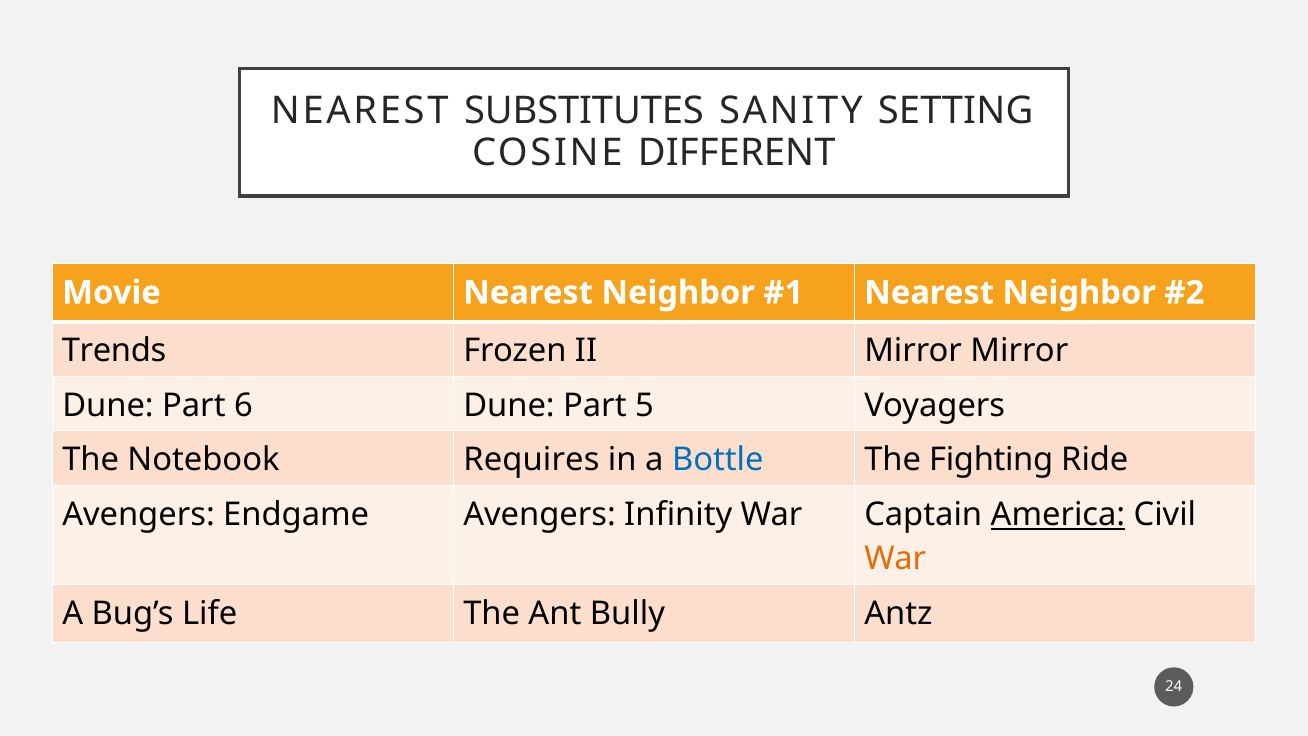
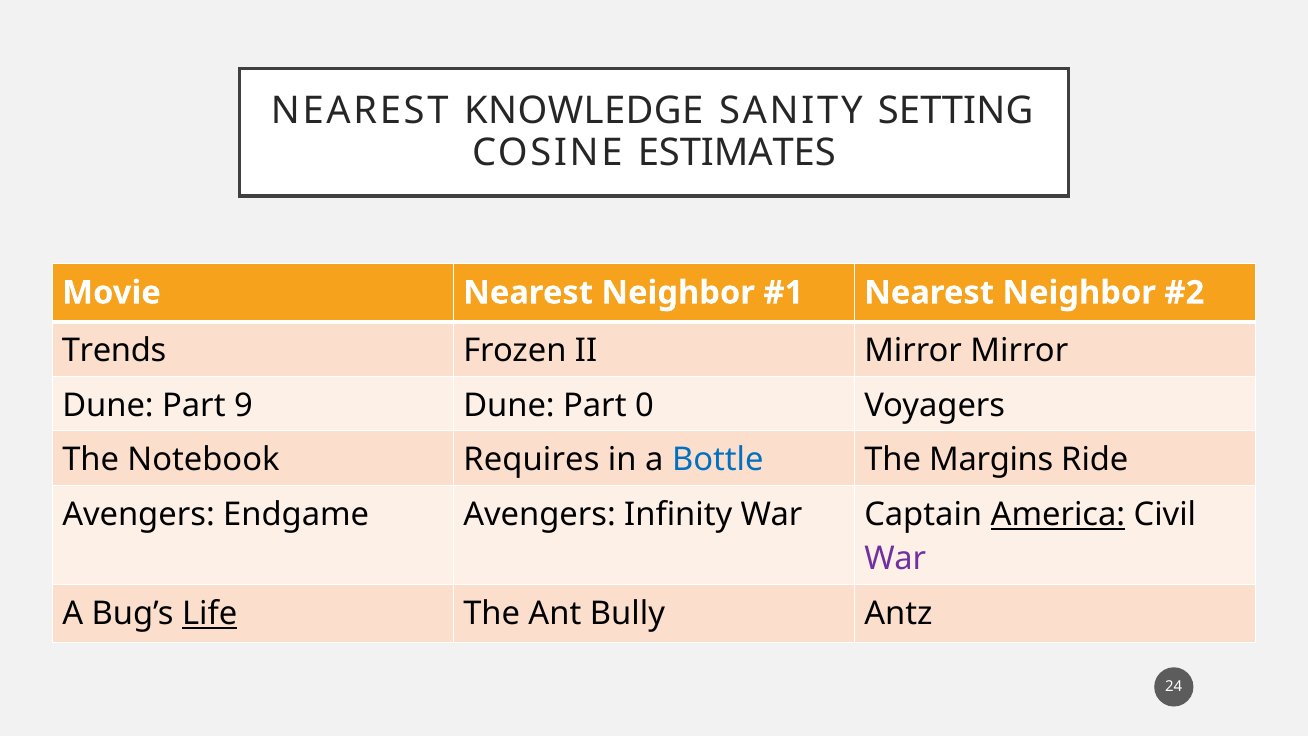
SUBSTITUTES: SUBSTITUTES -> KNOWLEDGE
DIFFERENT: DIFFERENT -> ESTIMATES
6: 6 -> 9
5: 5 -> 0
Fighting: Fighting -> Margins
War at (895, 559) colour: orange -> purple
Life underline: none -> present
